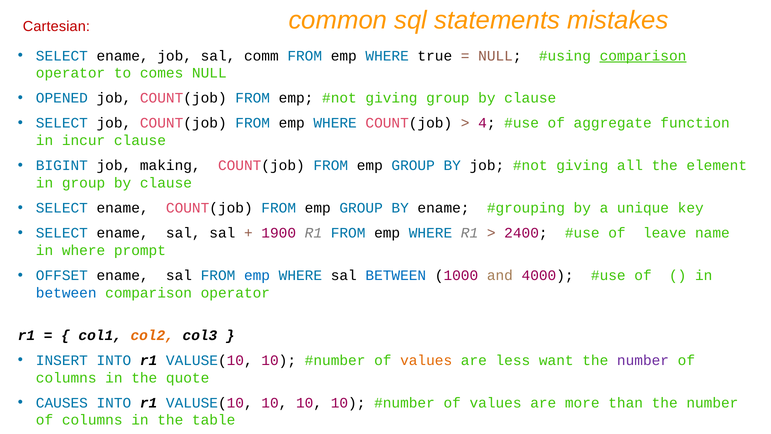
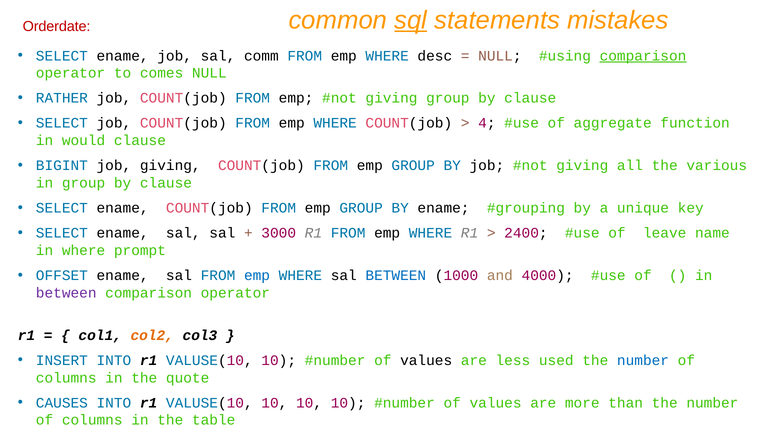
sql underline: none -> present
Cartesian: Cartesian -> Orderdate
true: true -> desc
OPENED: OPENED -> RATHER
incur: incur -> would
job making: making -> giving
element: element -> various
1900: 1900 -> 3000
between at (66, 293) colour: blue -> purple
values at (426, 360) colour: orange -> black
want: want -> used
number at (643, 360) colour: purple -> blue
